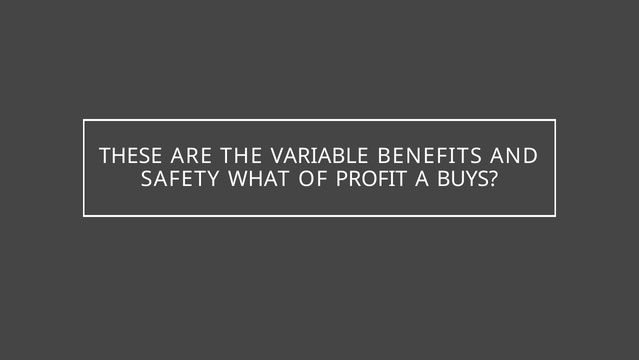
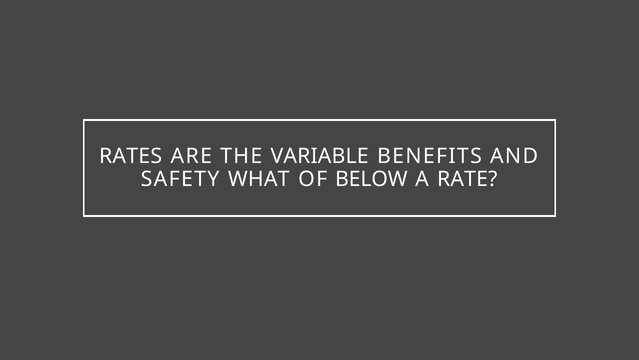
THESE: THESE -> RATES
PROFIT: PROFIT -> BELOW
BUYS: BUYS -> RATE
